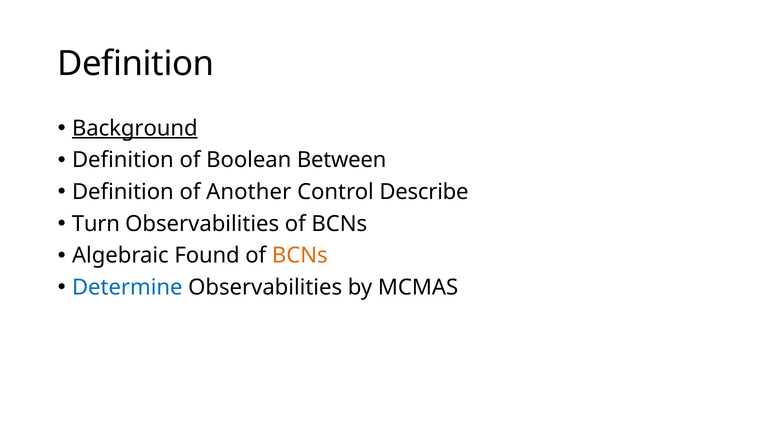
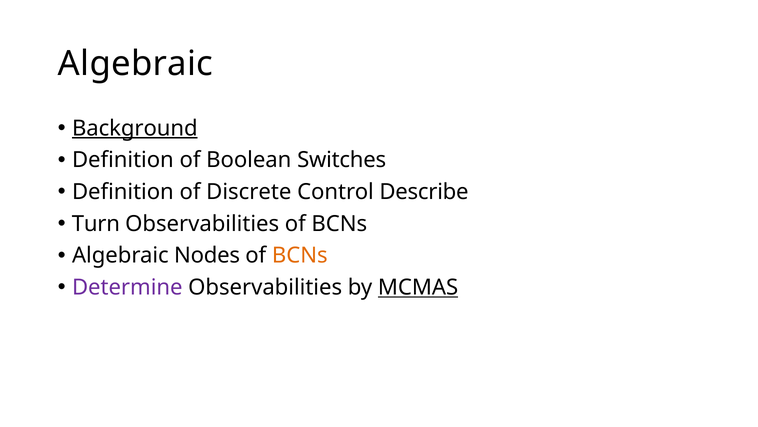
Definition at (136, 64): Definition -> Algebraic
Between: Between -> Switches
Another: Another -> Discrete
Found: Found -> Nodes
Determine colour: blue -> purple
MCMAS underline: none -> present
